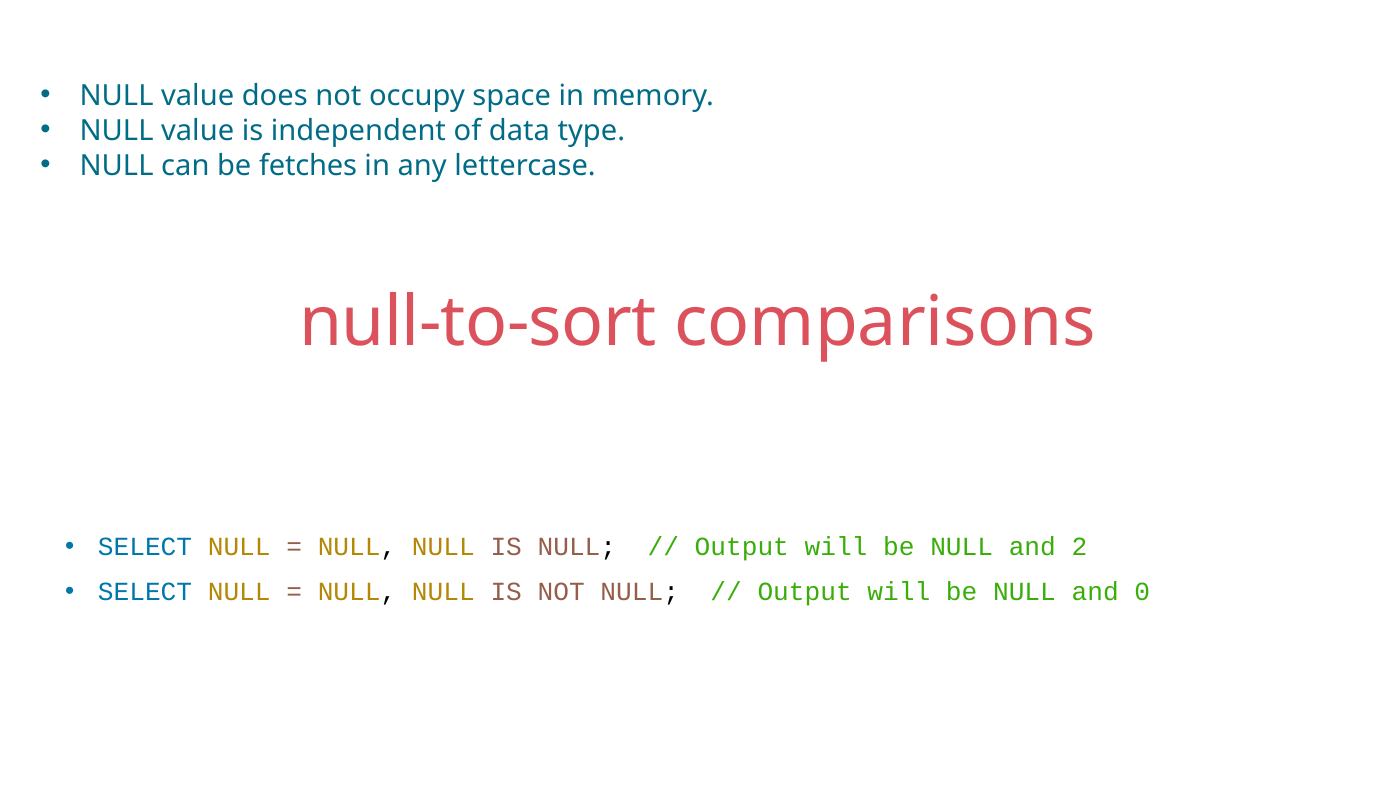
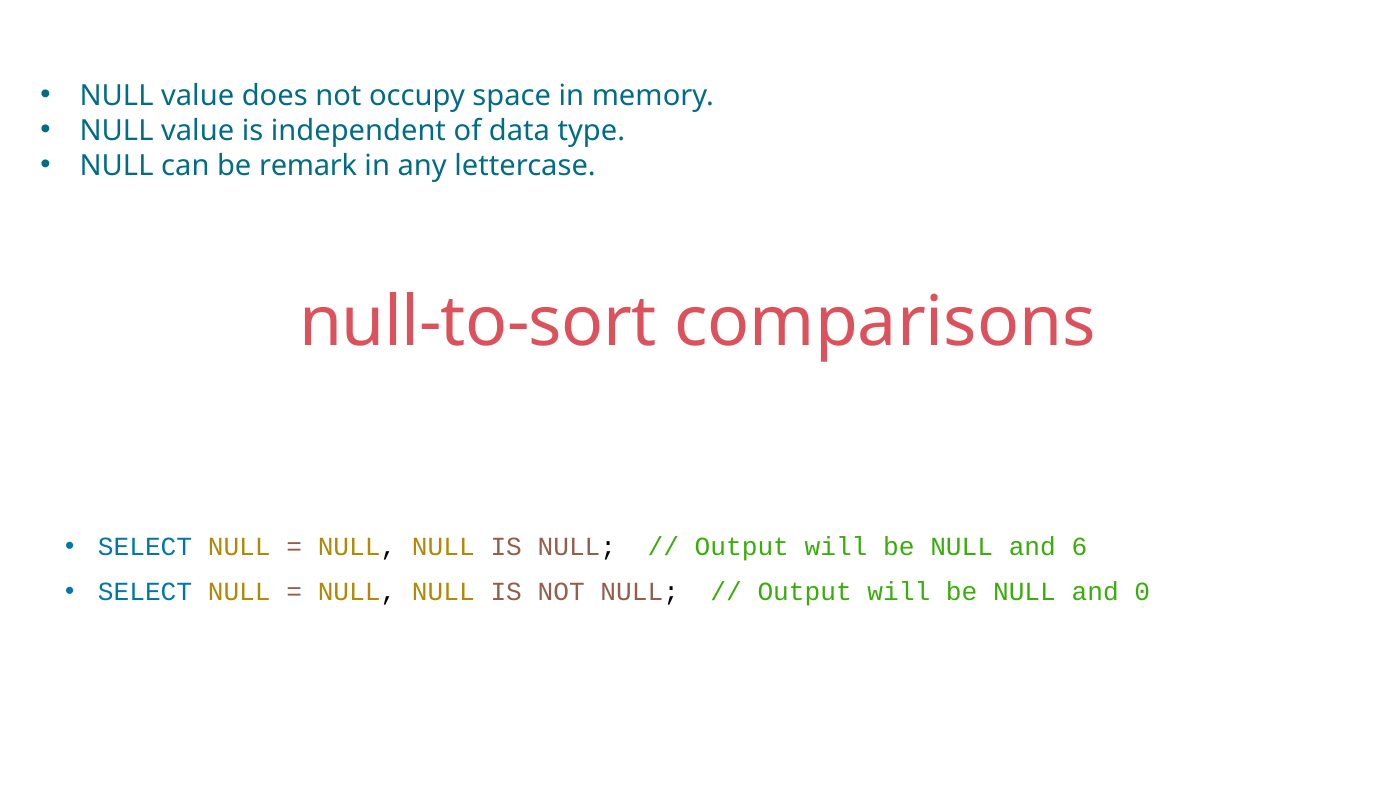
fetches: fetches -> remark
2: 2 -> 6
